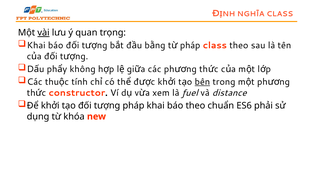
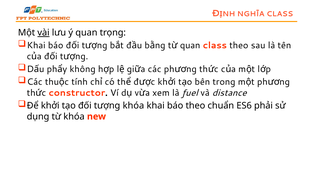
pháp at (190, 45): pháp -> quan
bên underline: present -> none
tượng pháp: pháp -> khóa
